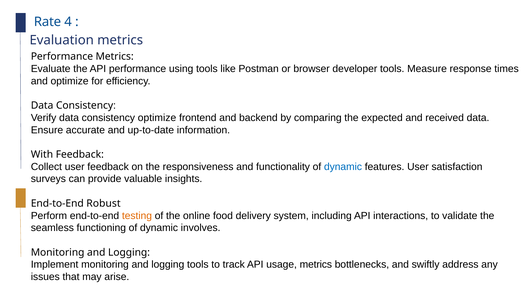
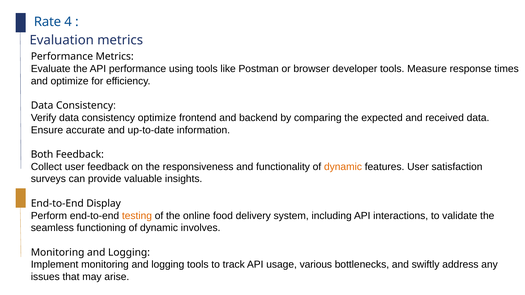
With: With -> Both
dynamic at (343, 167) colour: blue -> orange
Robust: Robust -> Display
usage metrics: metrics -> various
